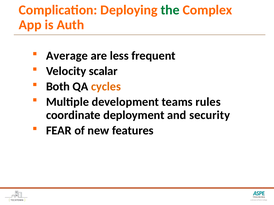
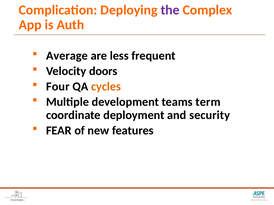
the colour: green -> purple
scalar: scalar -> doors
Both: Both -> Four
rules: rules -> term
